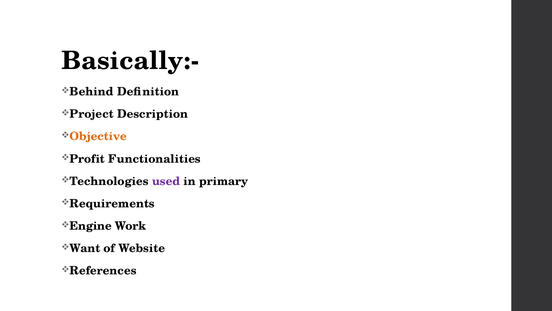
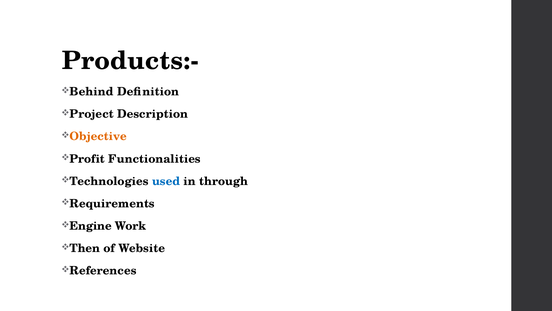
Basically:-: Basically:- -> Products:-
used colour: purple -> blue
primary: primary -> through
Want: Want -> Then
